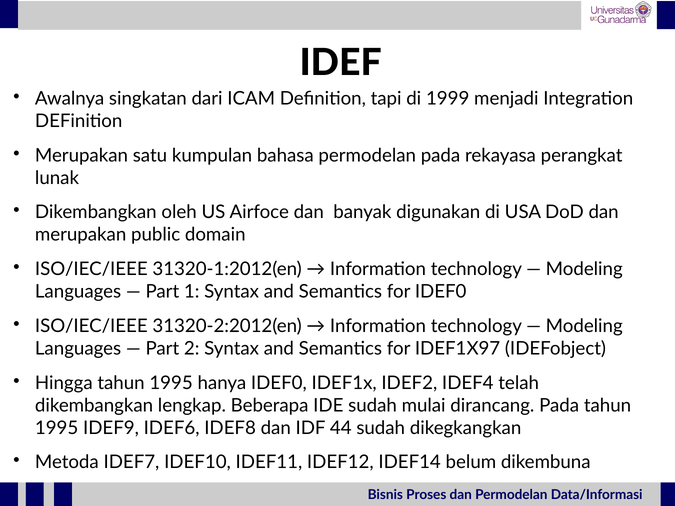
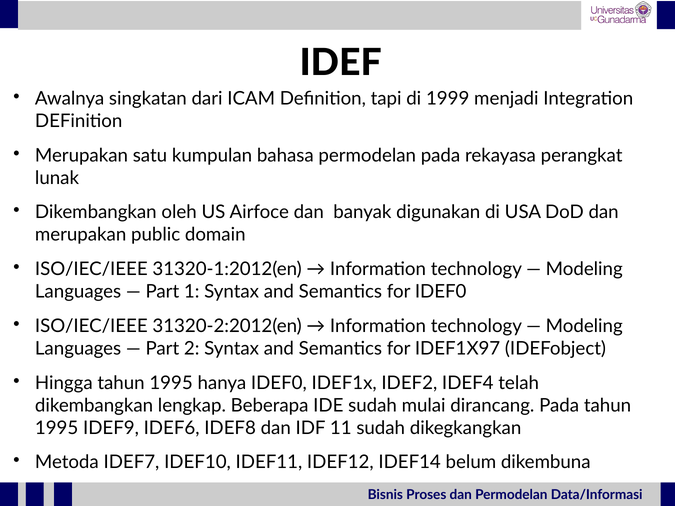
44: 44 -> 11
